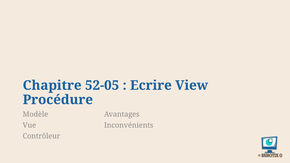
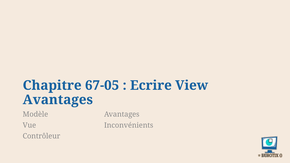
52-05: 52-05 -> 67-05
Procédure at (58, 100): Procédure -> Avantages
